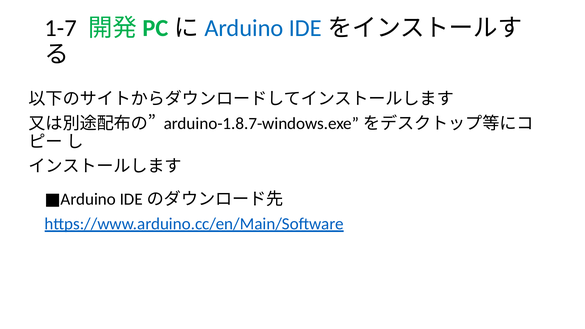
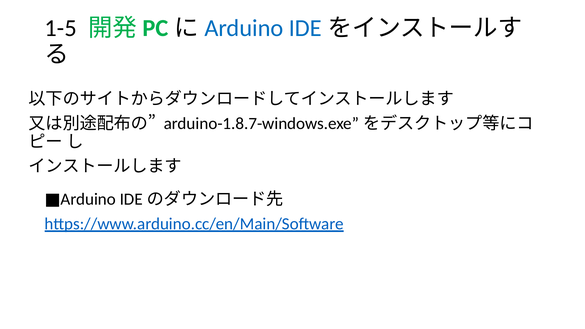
1-7: 1-7 -> 1-5
